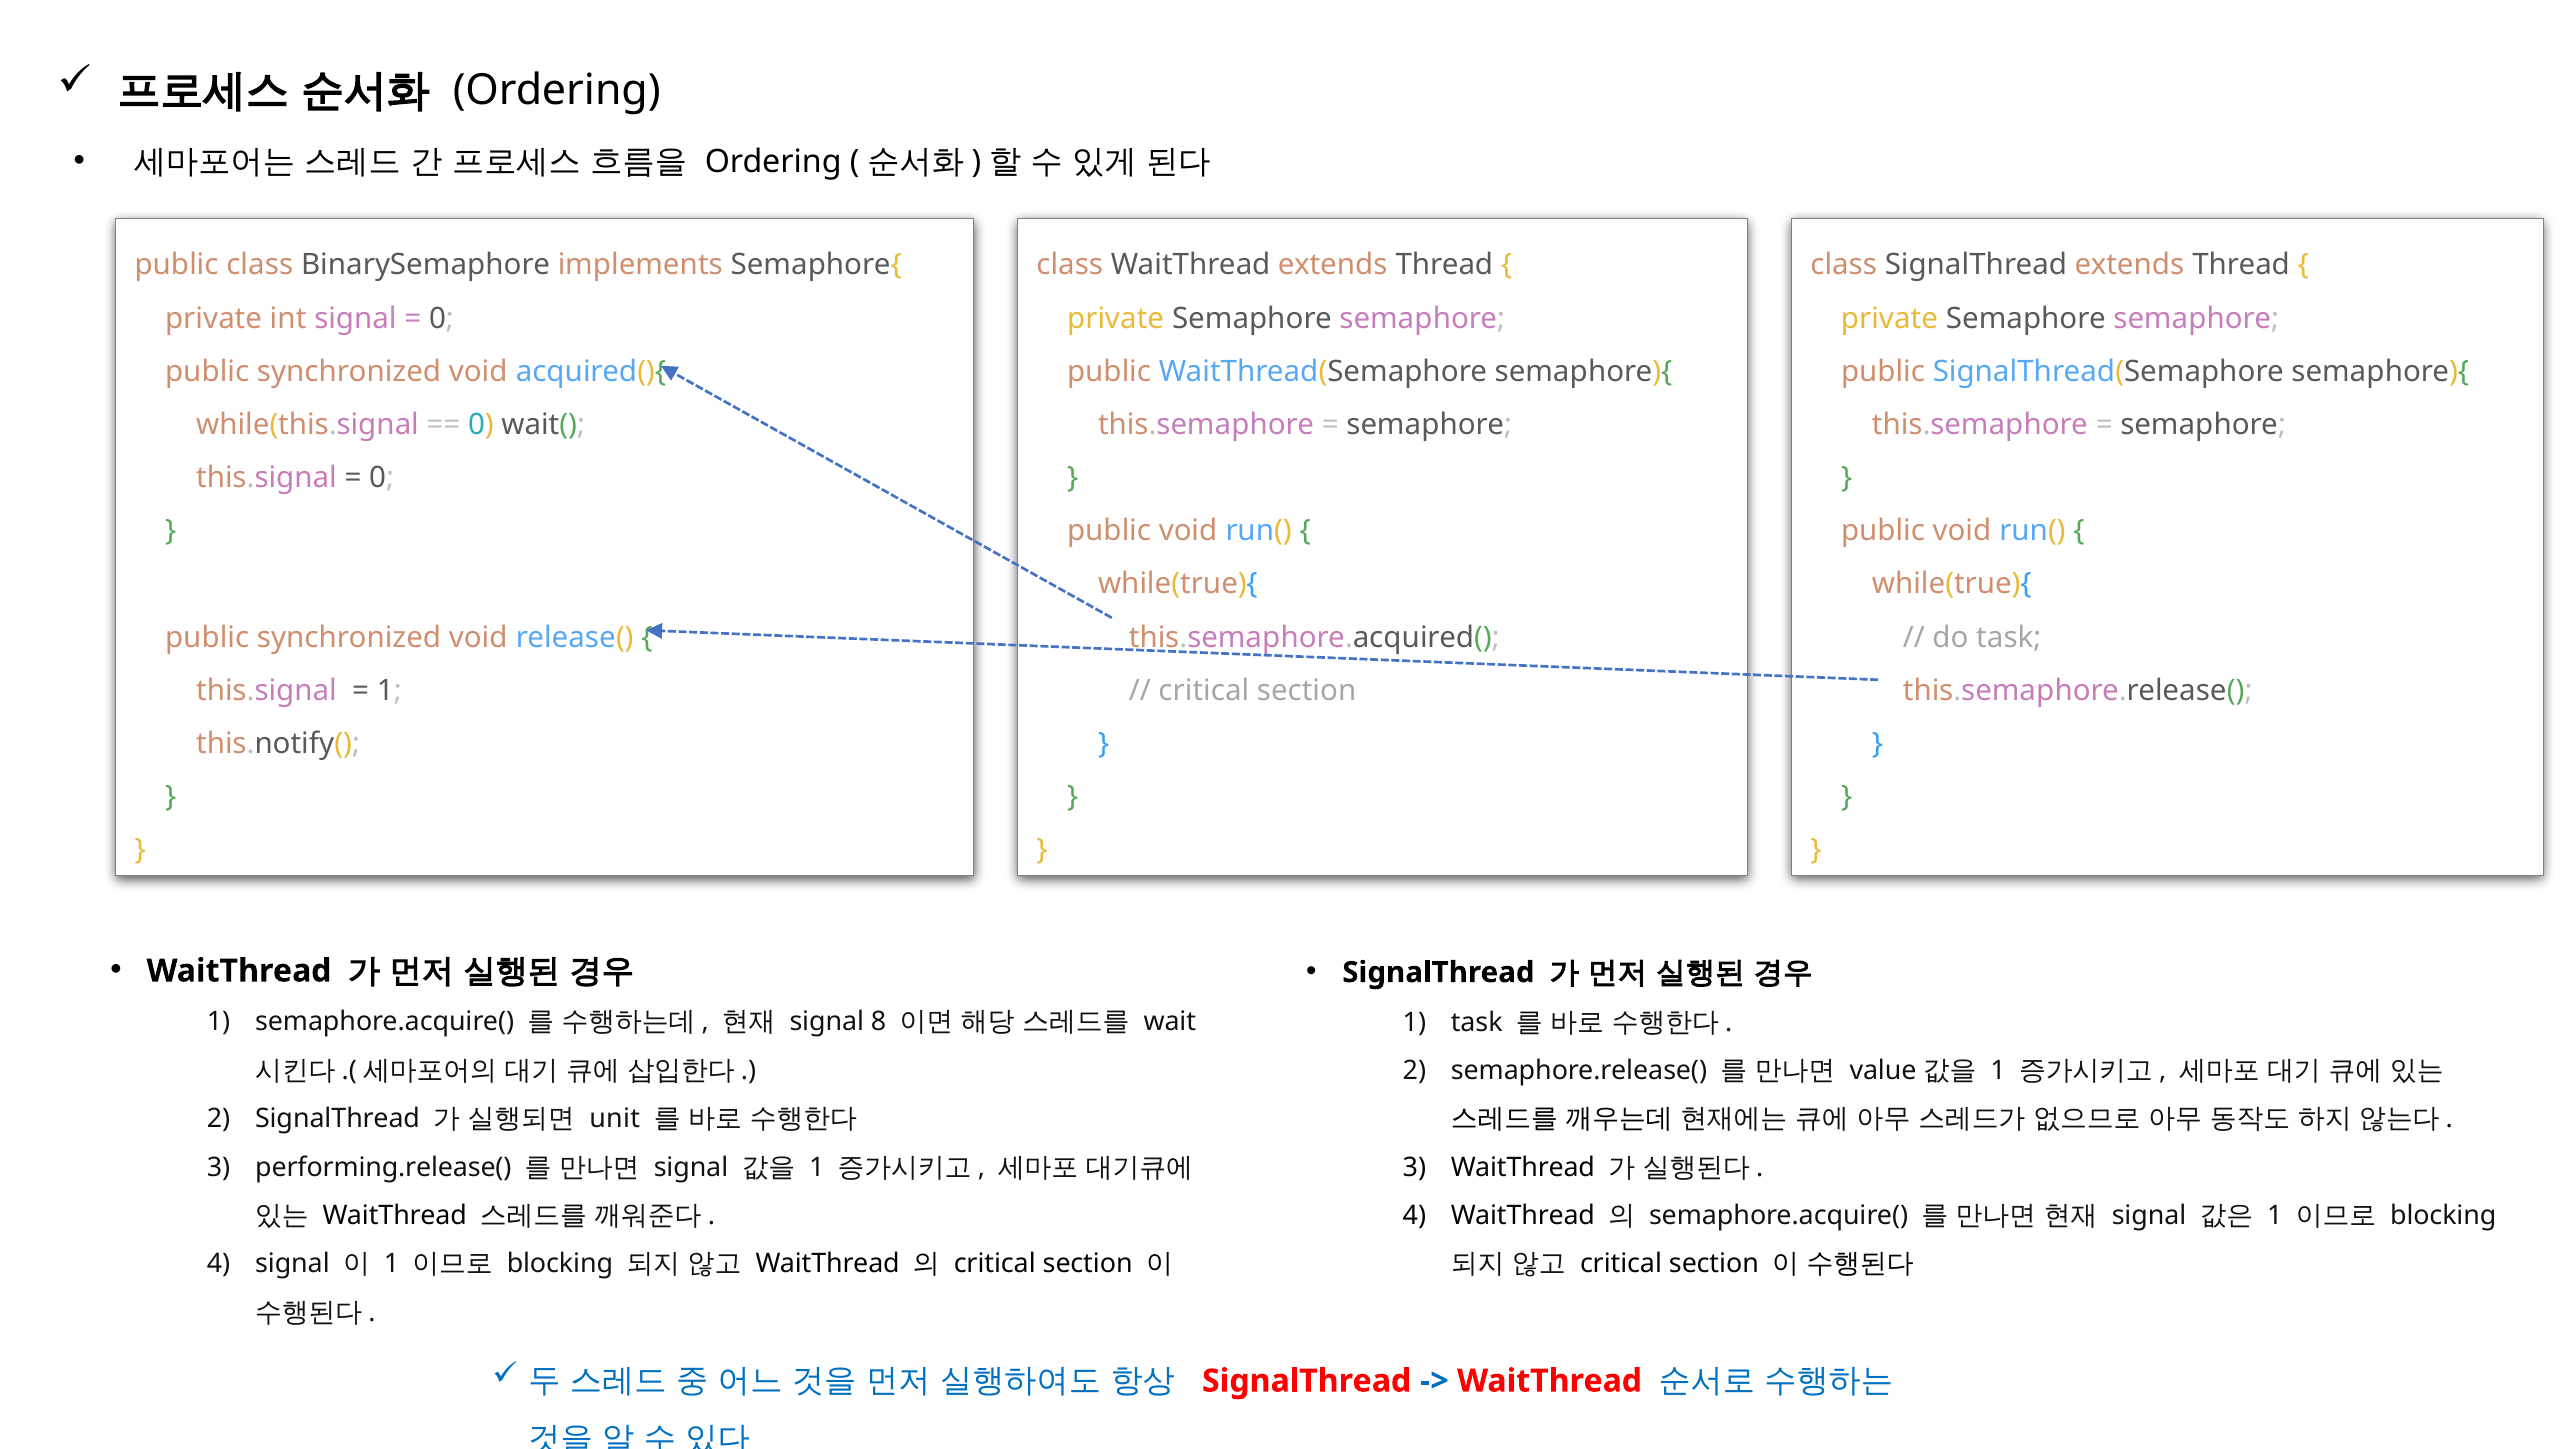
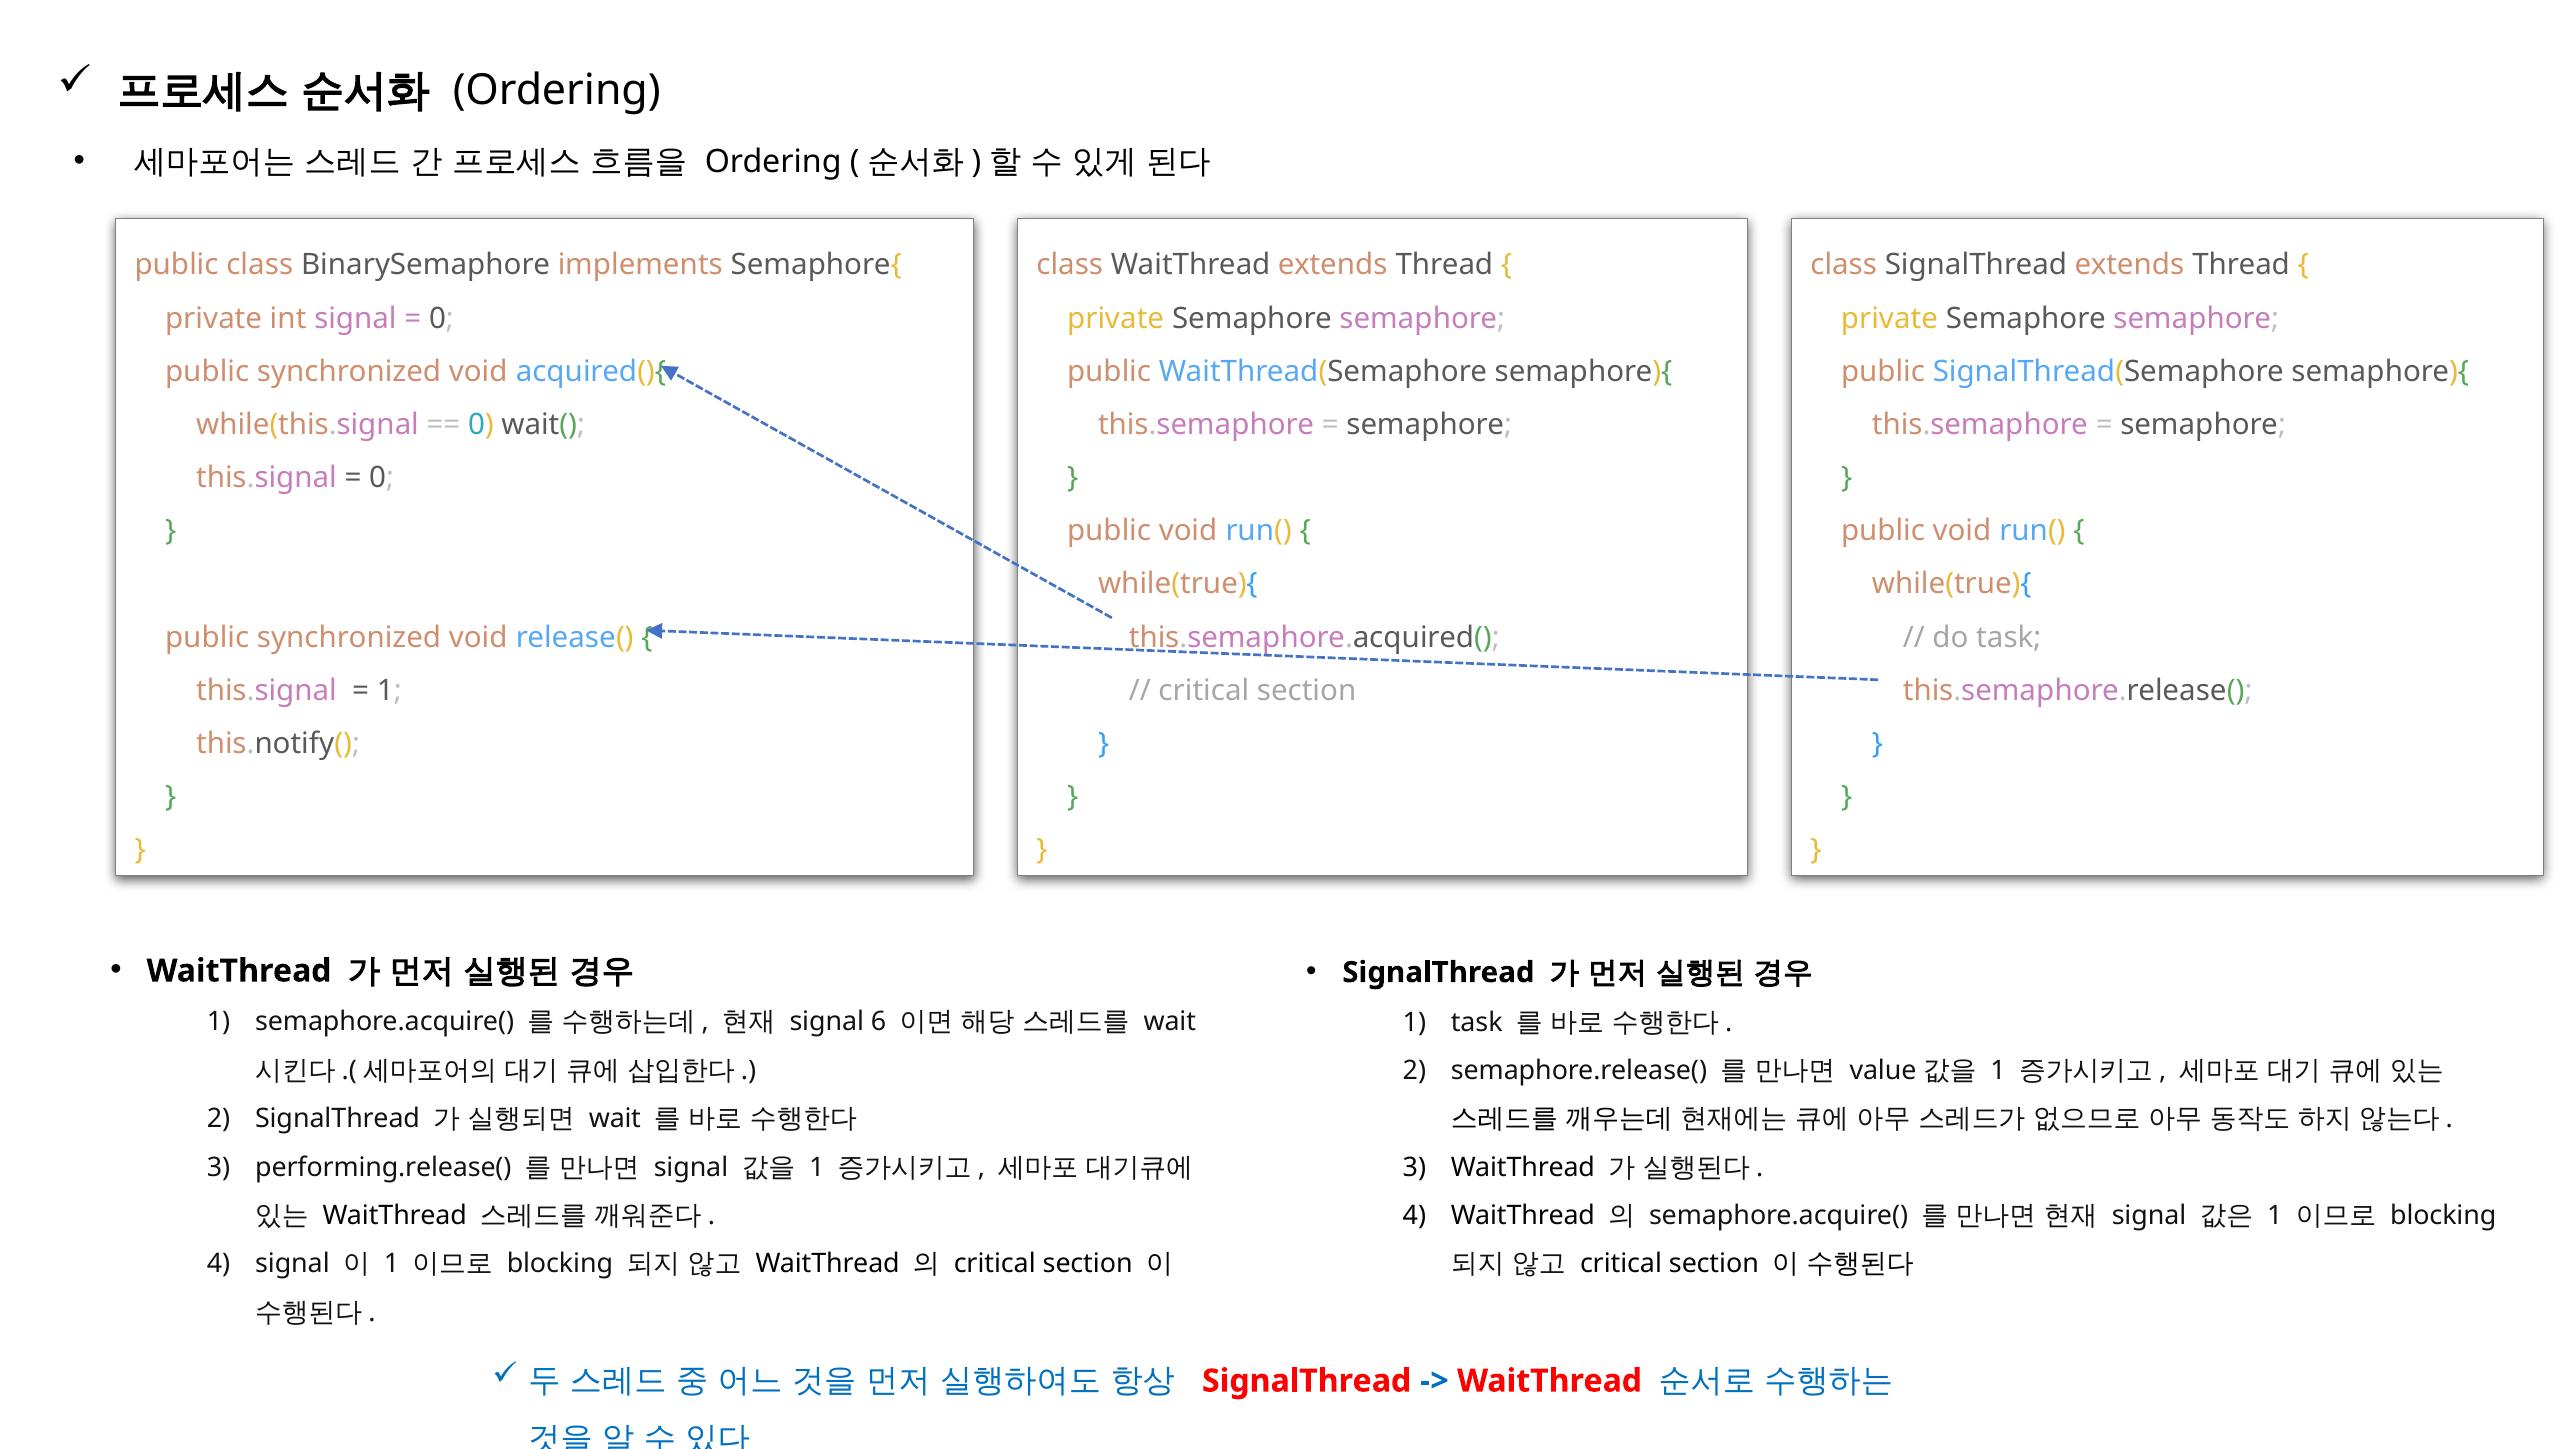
8: 8 -> 6
unit at (615, 1119): unit -> wait
